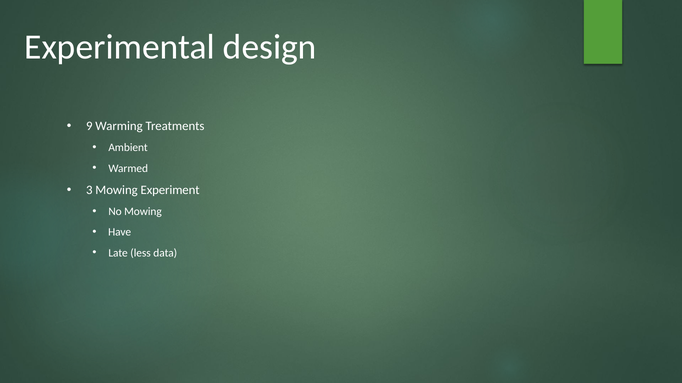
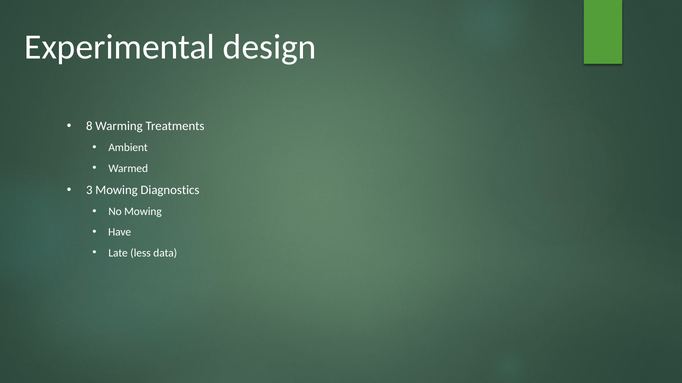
9: 9 -> 8
Experiment: Experiment -> Diagnostics
